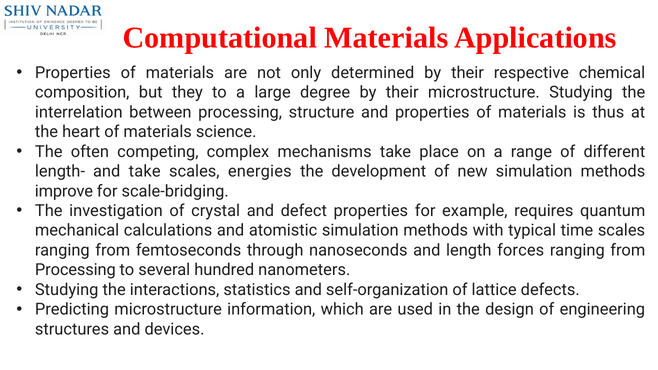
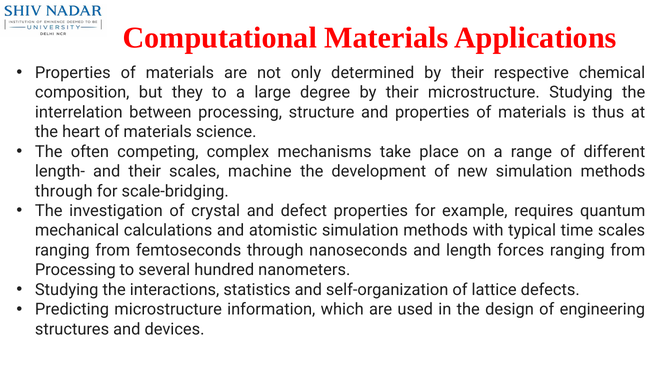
and take: take -> their
energies: energies -> machine
improve at (64, 191): improve -> through
